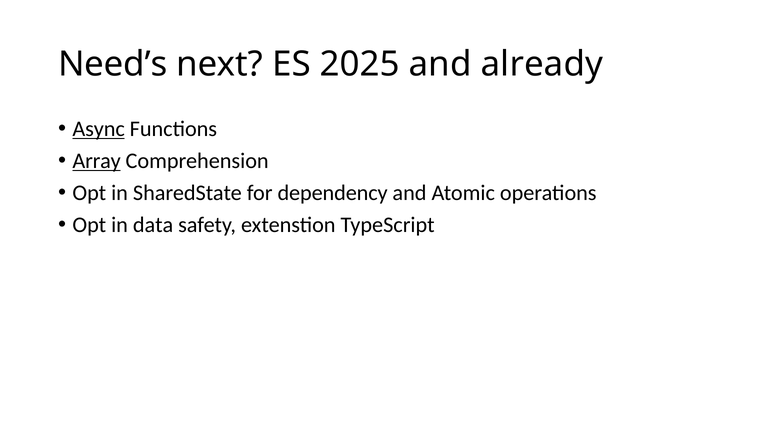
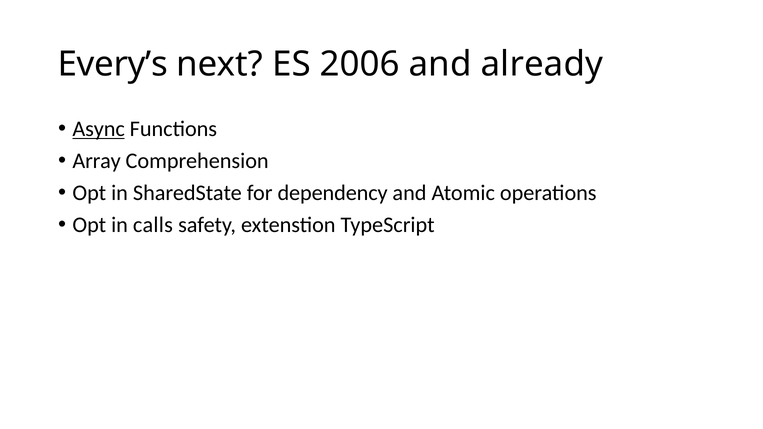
Need’s: Need’s -> Every’s
2025: 2025 -> 2006
Array underline: present -> none
data: data -> calls
